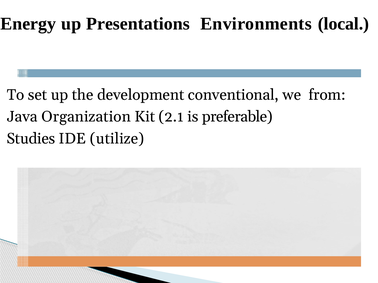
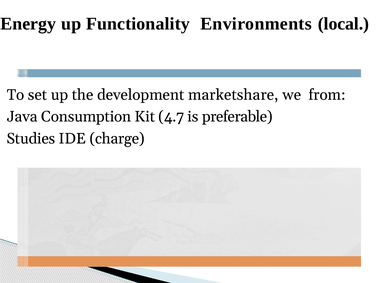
Presentations: Presentations -> Functionality
conventional: conventional -> marketshare
Organization: Organization -> Consumption
2.1: 2.1 -> 4.7
utilize: utilize -> charge
